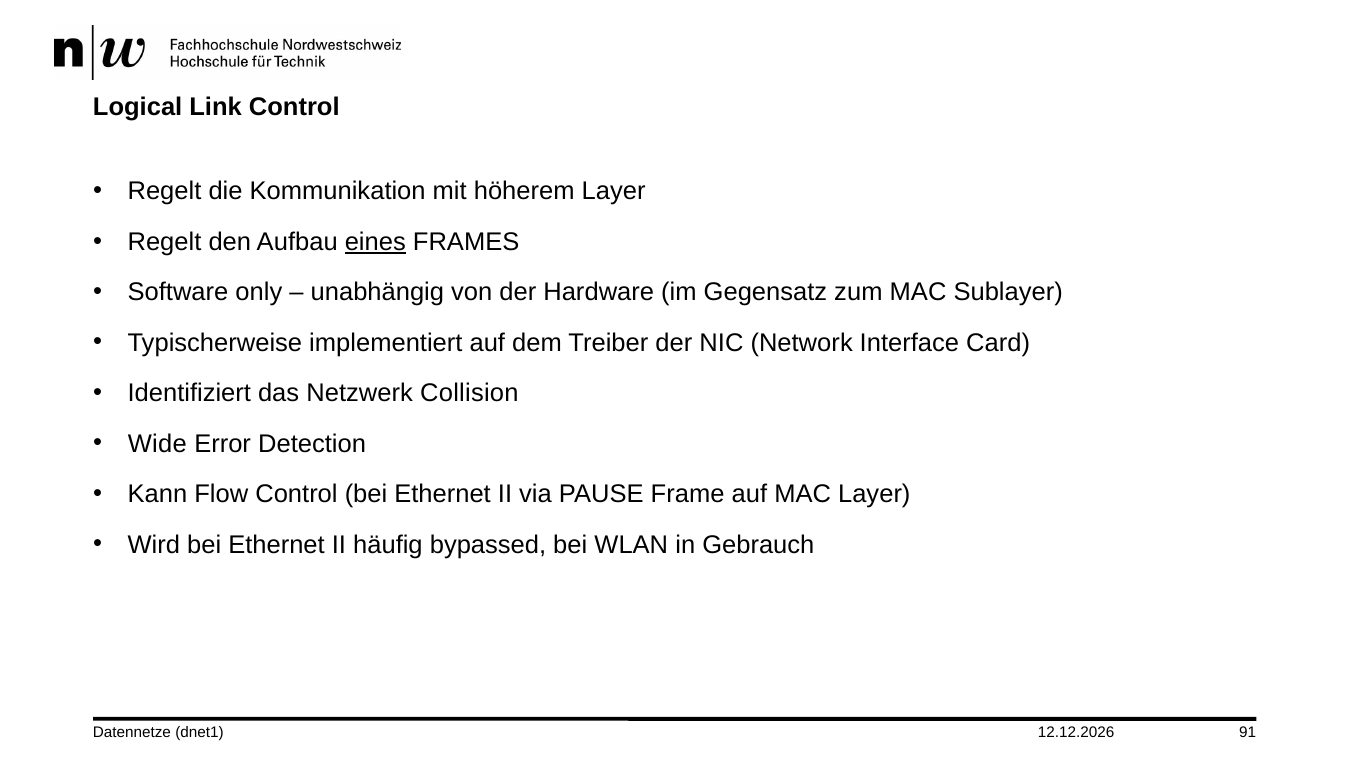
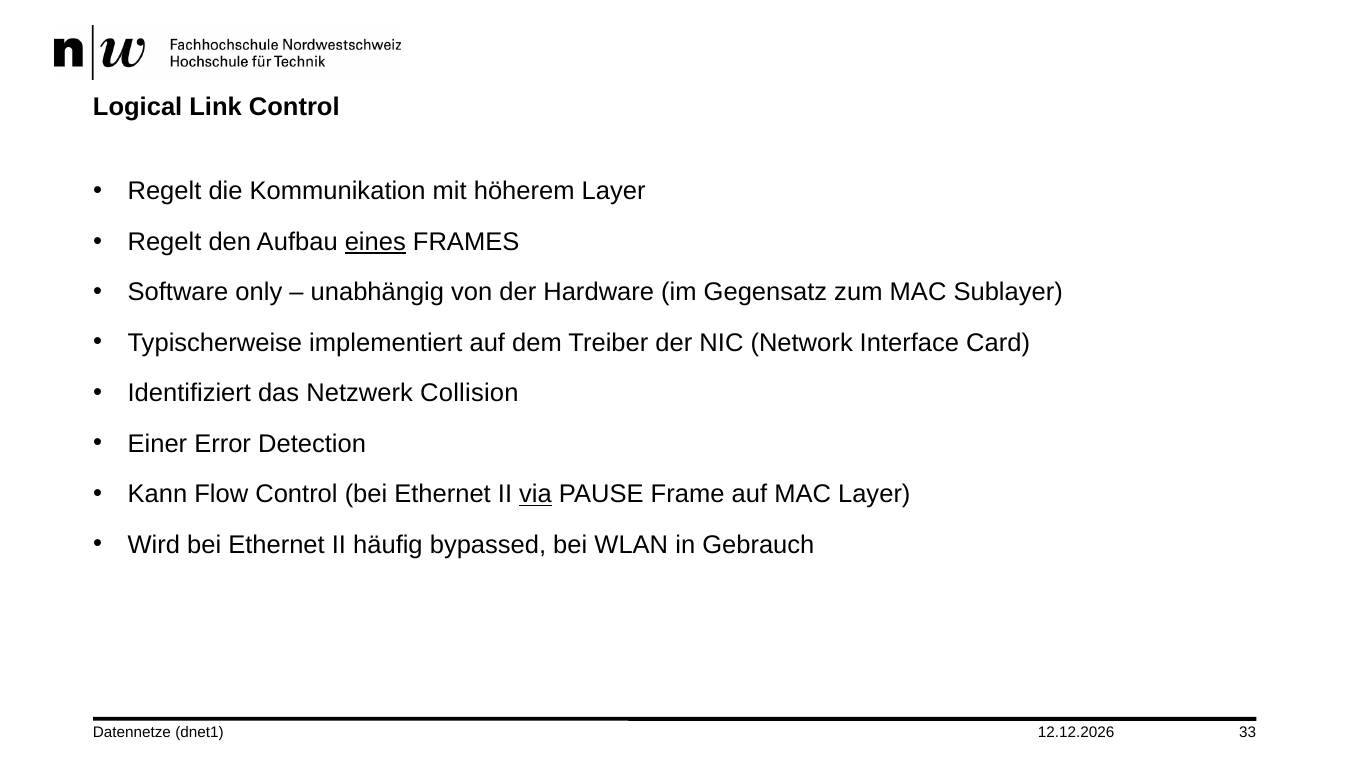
Wide: Wide -> Einer
via underline: none -> present
91: 91 -> 33
